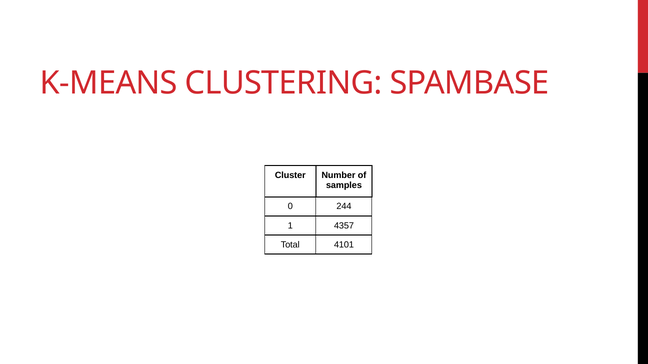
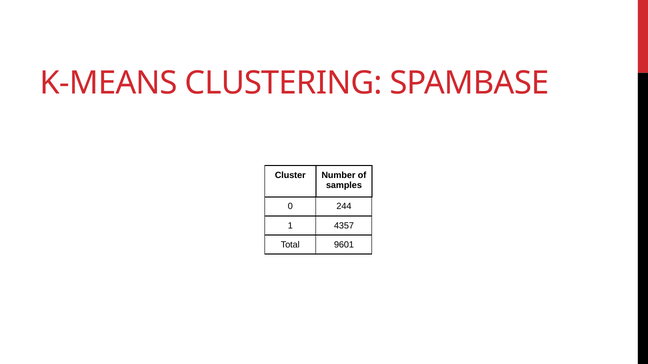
4101: 4101 -> 9601
